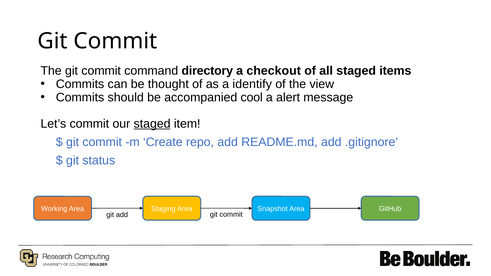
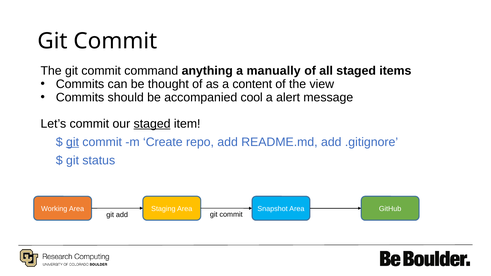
directory: directory -> anything
checkout: checkout -> manually
identify: identify -> content
git at (73, 142) underline: none -> present
